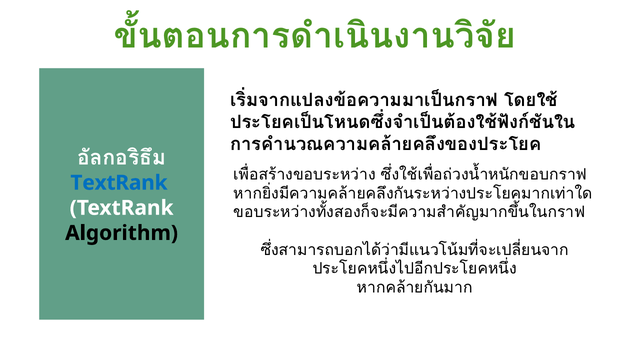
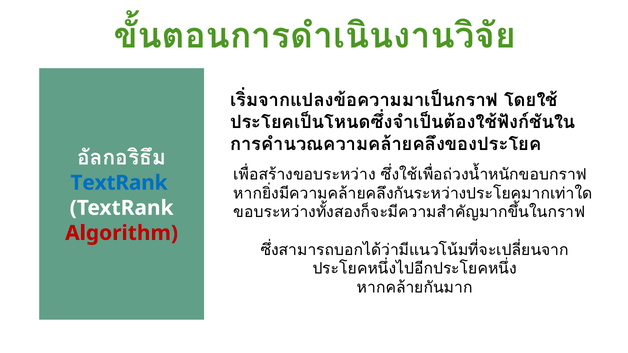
Algorithm colour: black -> red
